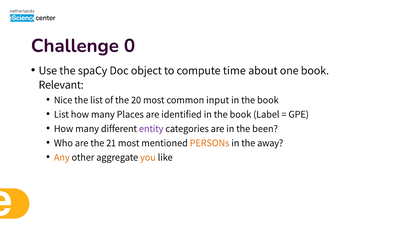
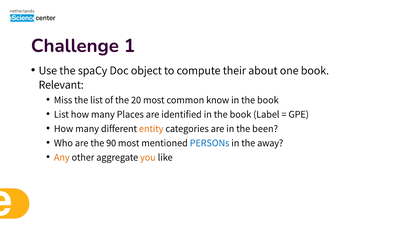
0: 0 -> 1
time: time -> their
Nice: Nice -> Miss
input: input -> know
entity colour: purple -> orange
21: 21 -> 90
PERSONs colour: orange -> blue
